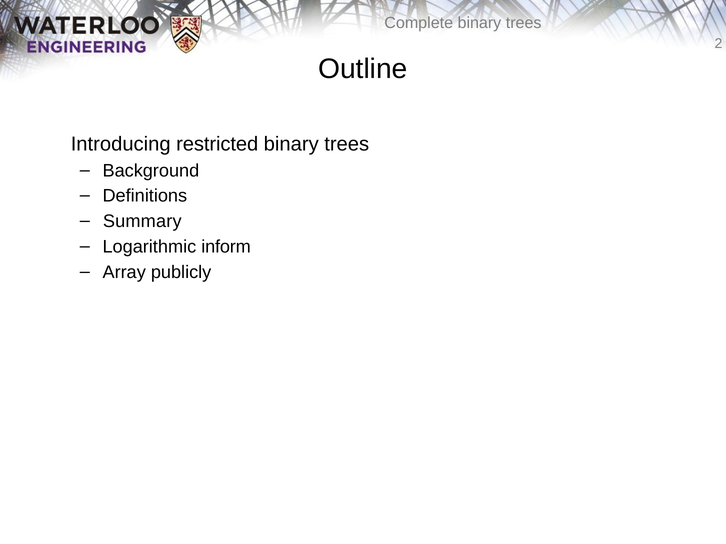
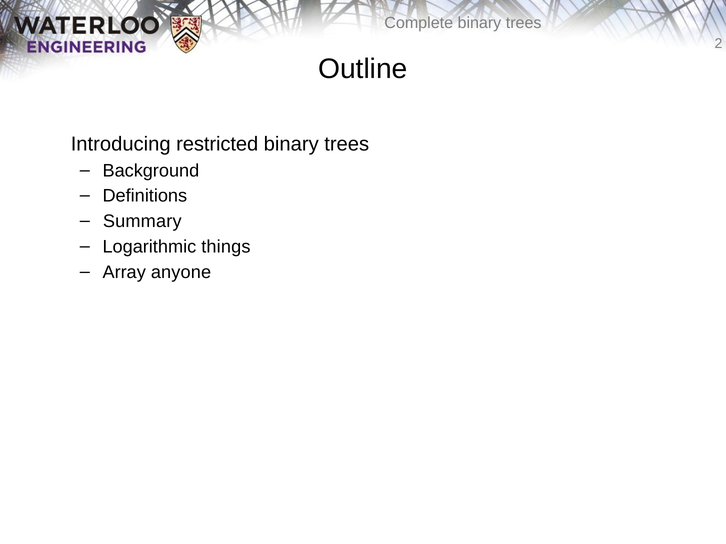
inform: inform -> things
publicly: publicly -> anyone
